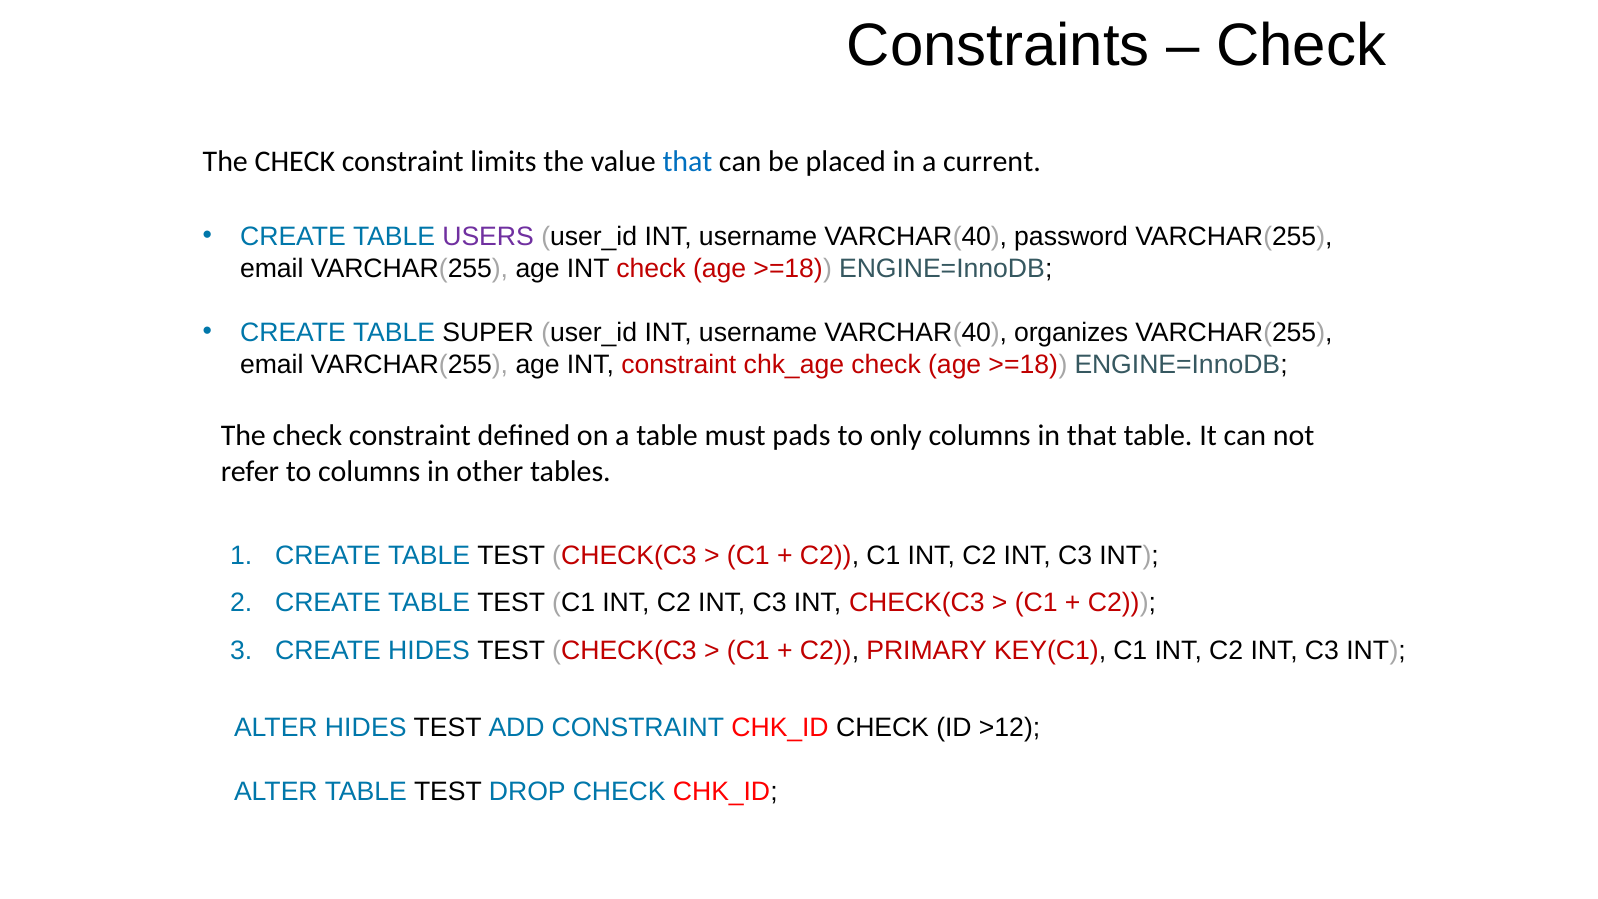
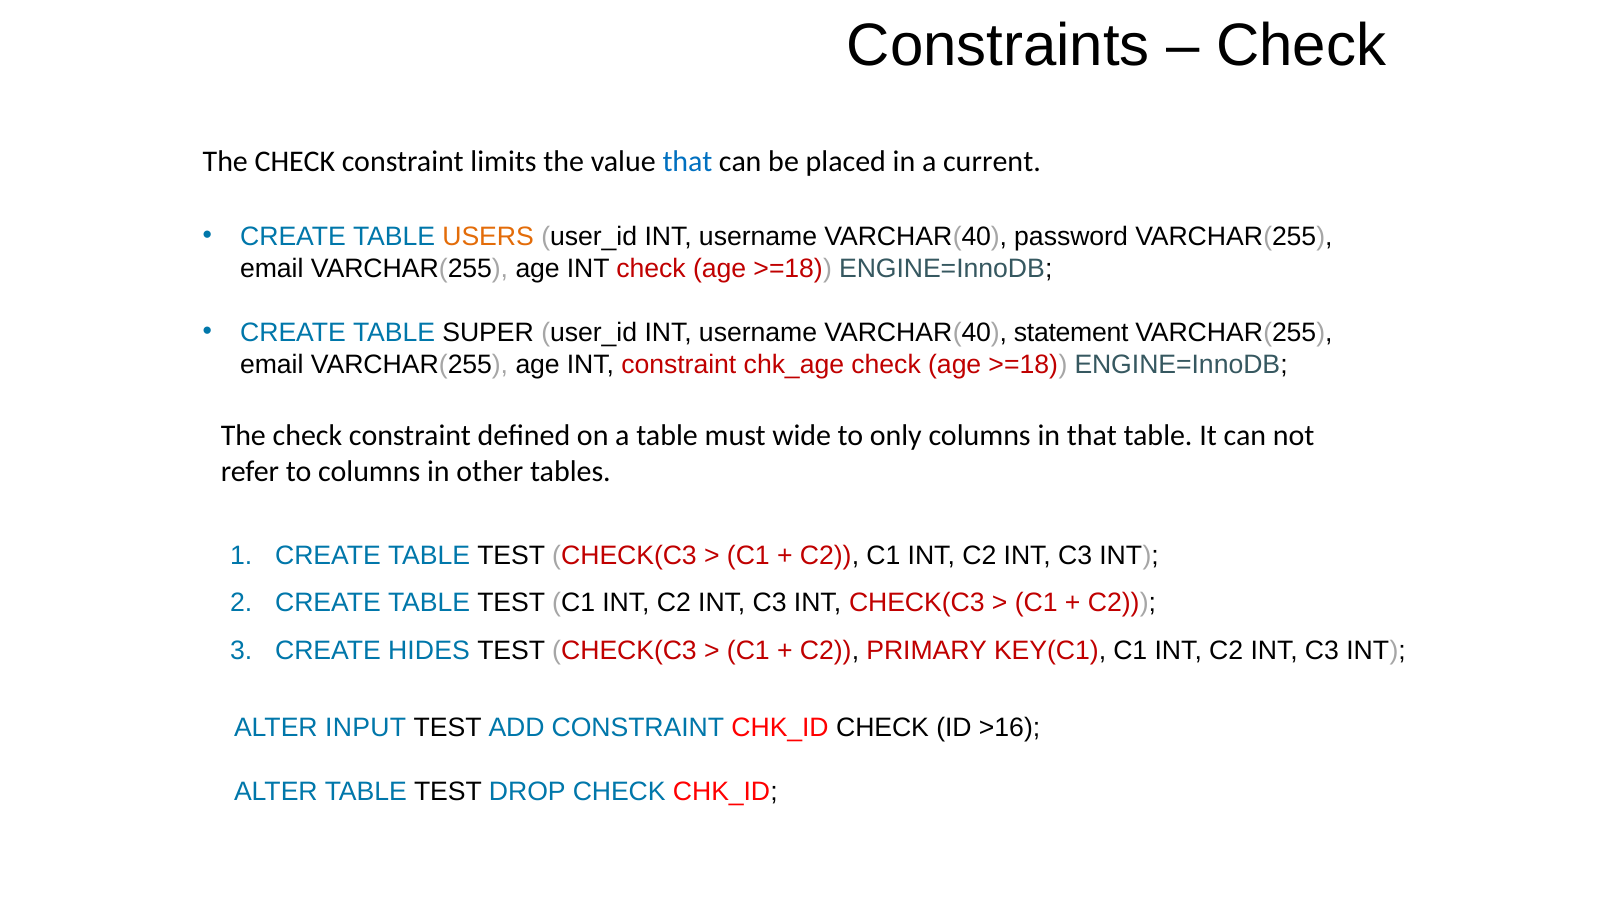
USERS colour: purple -> orange
organizes: organizes -> statement
pads: pads -> wide
ALTER HIDES: HIDES -> INPUT
>12: >12 -> >16
